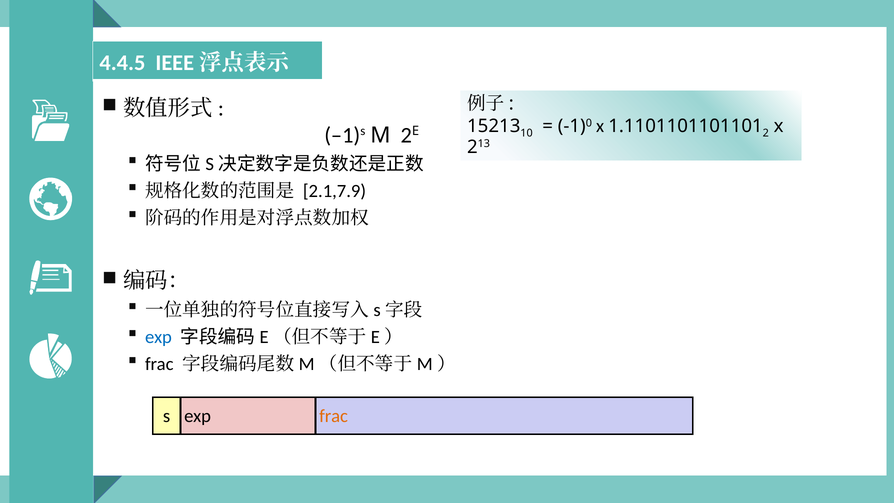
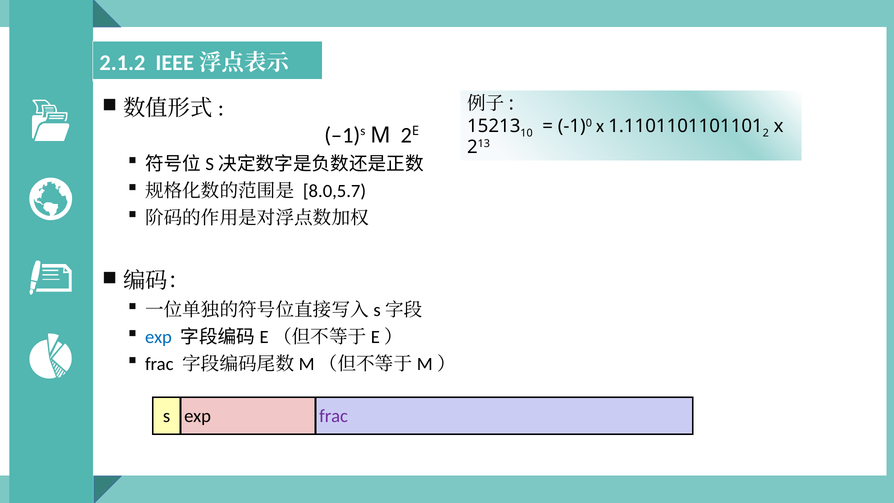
4.4.5: 4.4.5 -> 2.1.2
2.1,7.9: 2.1,7.9 -> 8.0,5.7
frac at (334, 416) colour: orange -> purple
